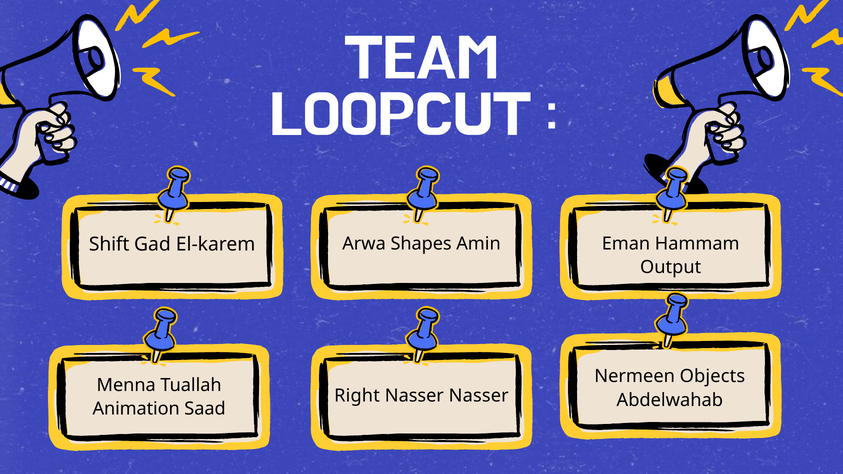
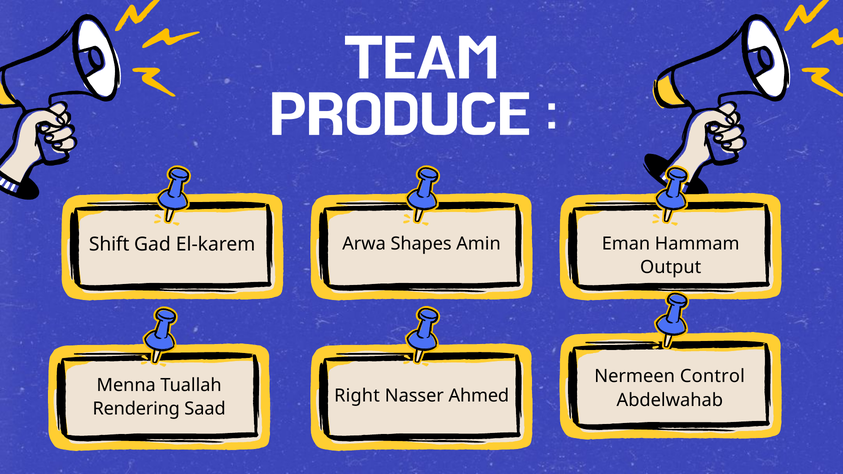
LOOPCUT: LOOPCUT -> PRODUCE
Objects: Objects -> Control
Nasser Nasser: Nasser -> Ahmed
Animation: Animation -> Rendering
